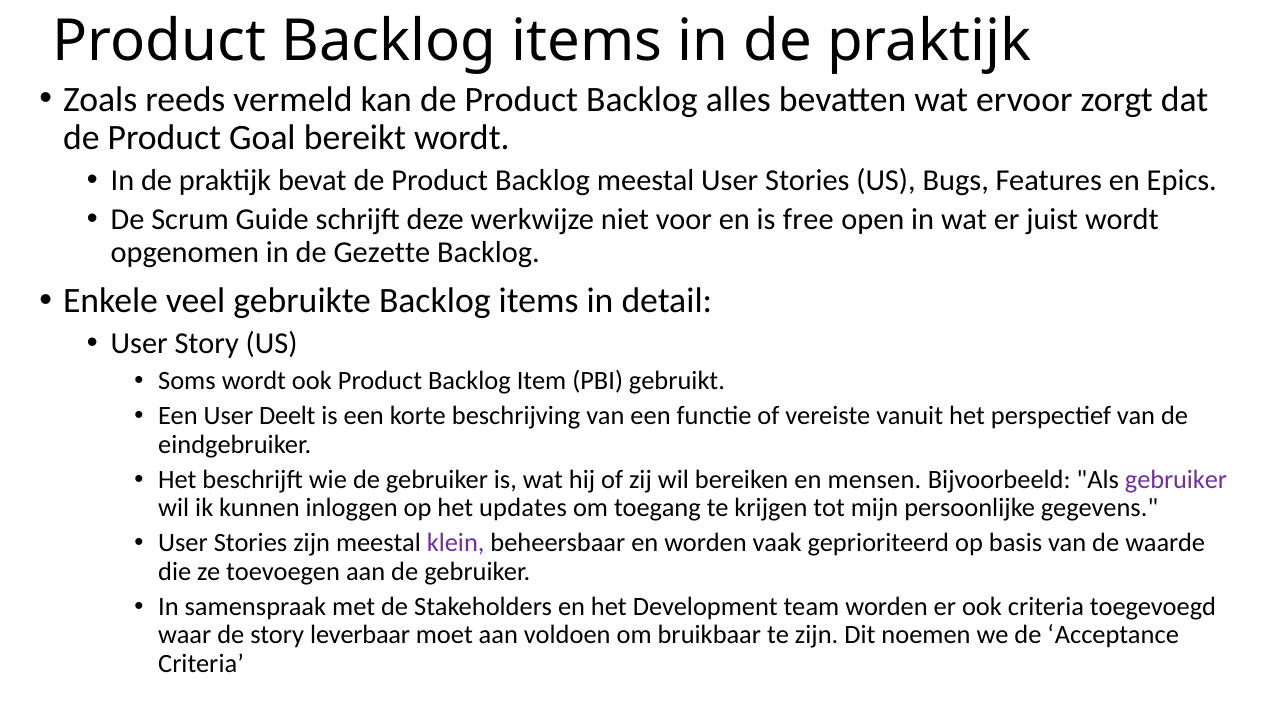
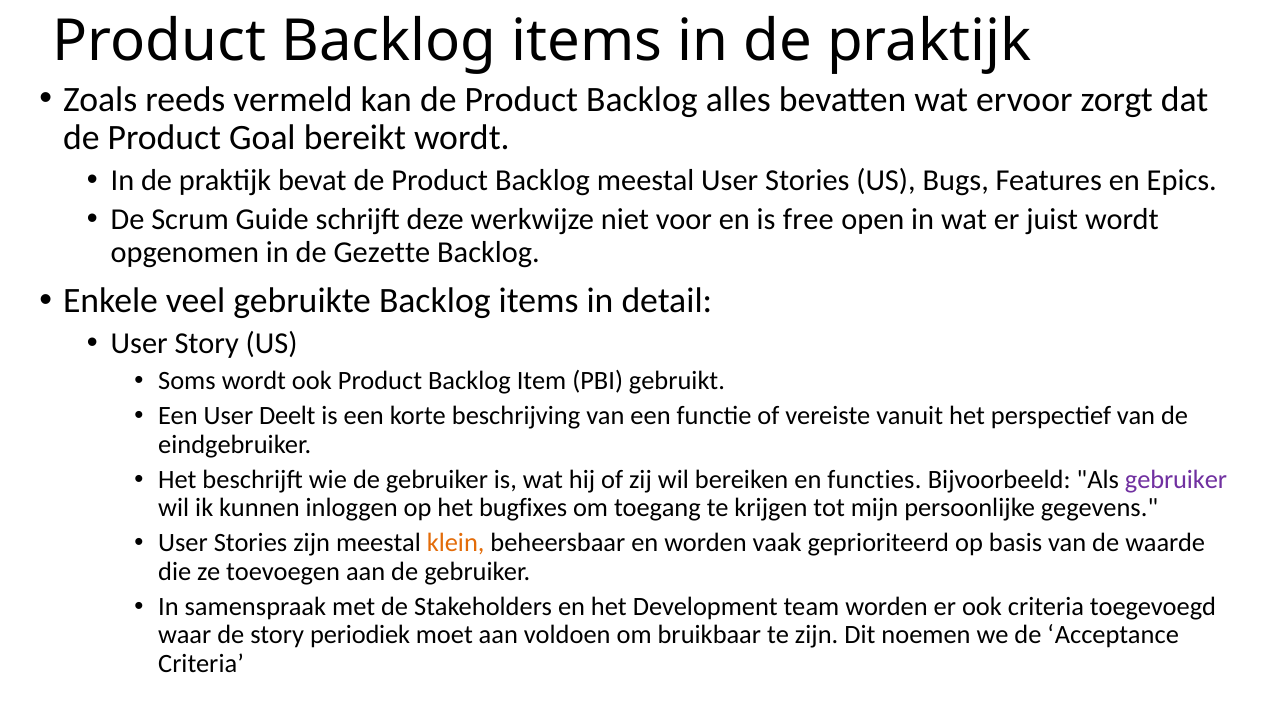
mensen: mensen -> functies
updates: updates -> bugfixes
klein colour: purple -> orange
leverbaar: leverbaar -> periodiek
